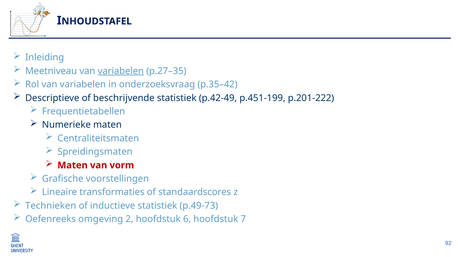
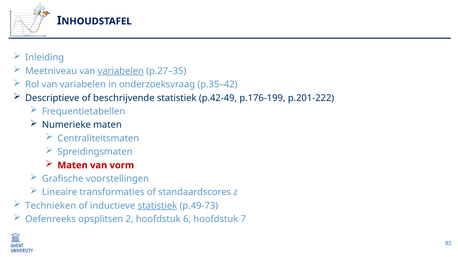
p.451-199: p.451-199 -> p.176-199
statistiek at (157, 206) underline: none -> present
omgeving: omgeving -> opsplitsen
